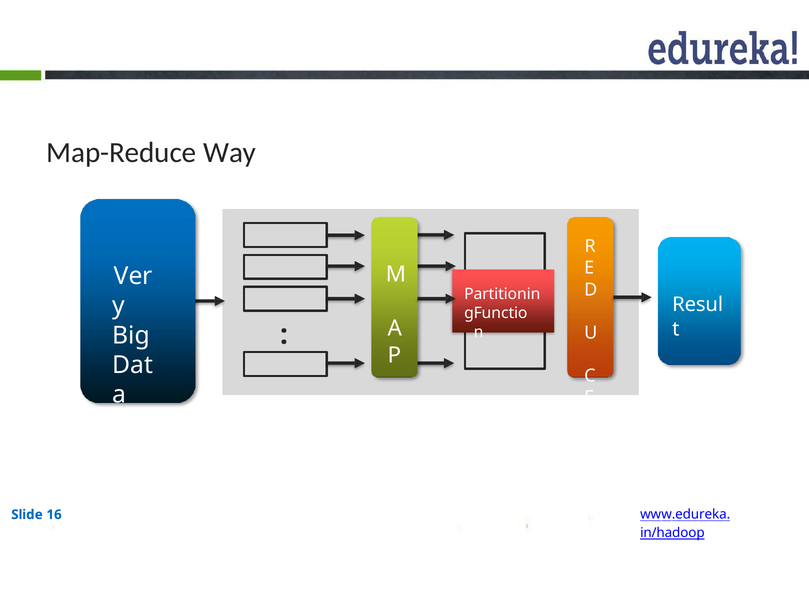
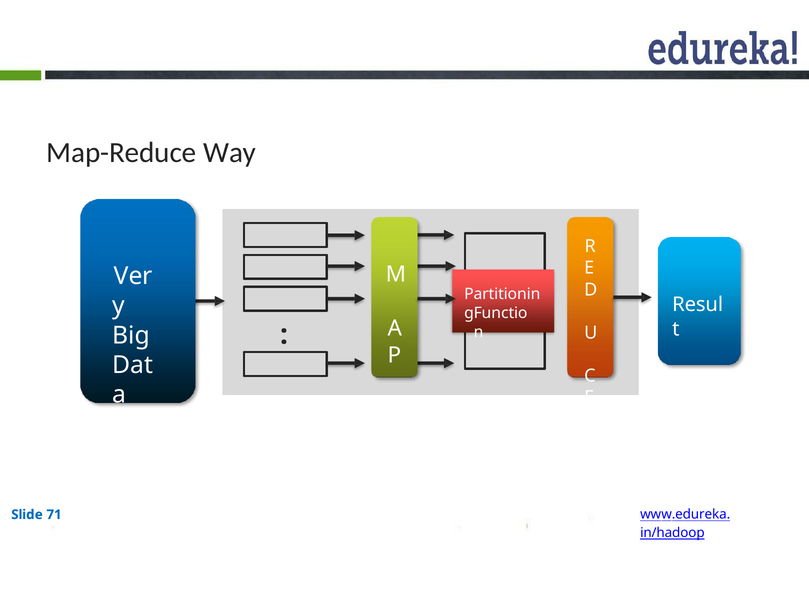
16: 16 -> 71
